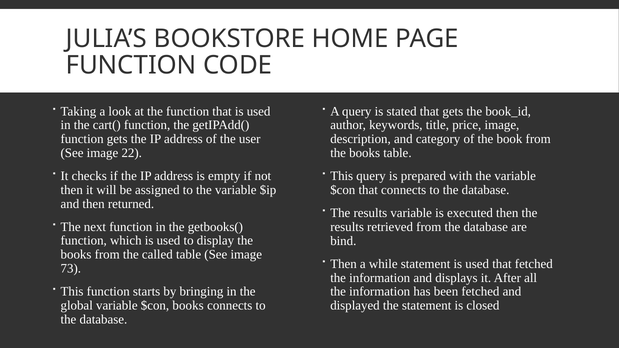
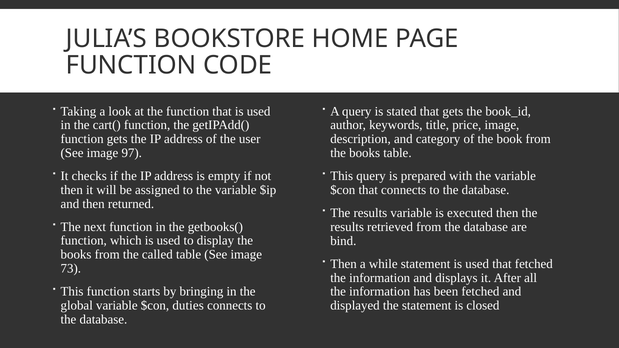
22: 22 -> 97
$con books: books -> duties
